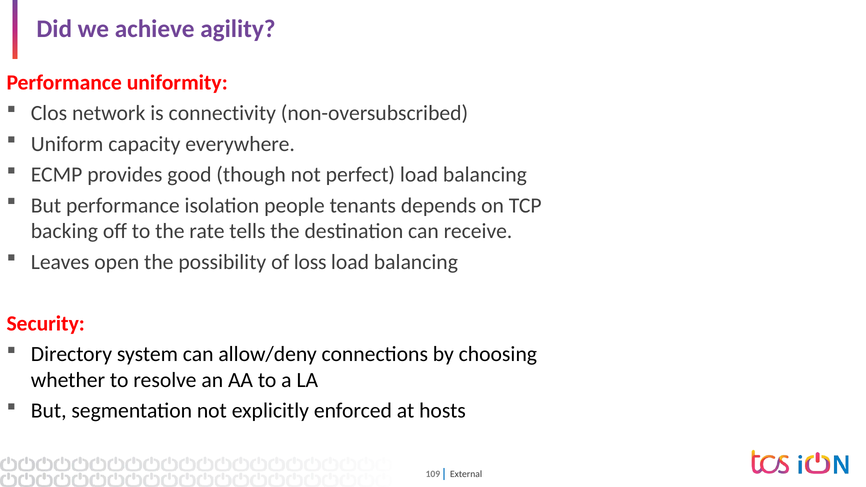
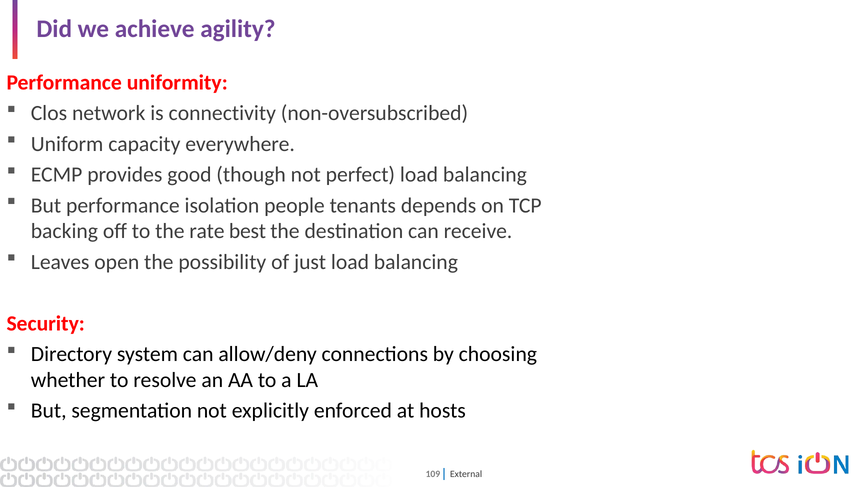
tells: tells -> best
loss: loss -> just
